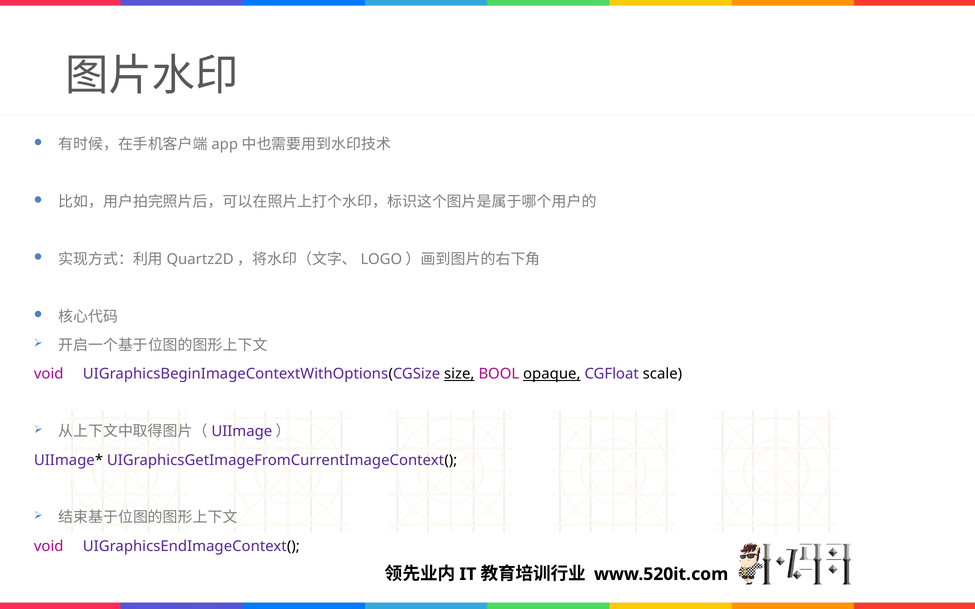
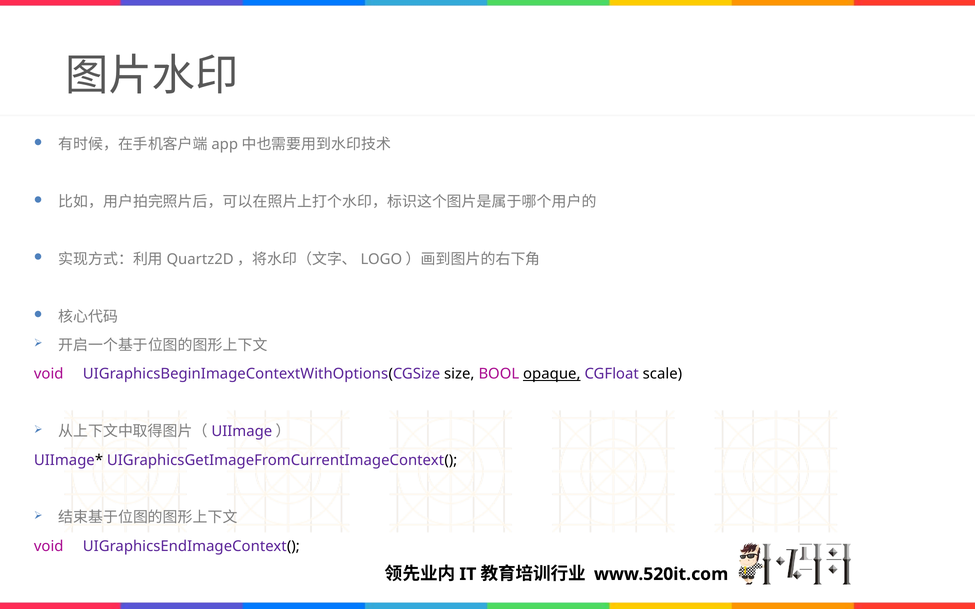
size underline: present -> none
